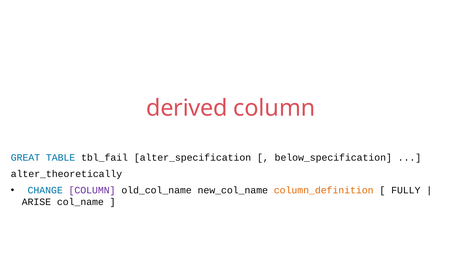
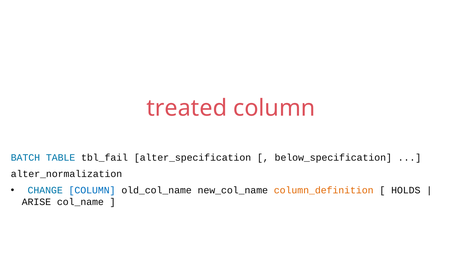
derived: derived -> treated
GREAT: GREAT -> BATCH
alter_theoretically: alter_theoretically -> alter_normalization
COLUMN at (92, 191) colour: purple -> blue
FULLY: FULLY -> HOLDS
